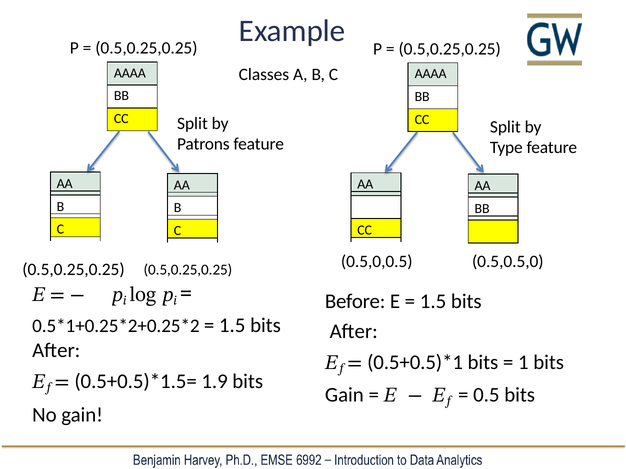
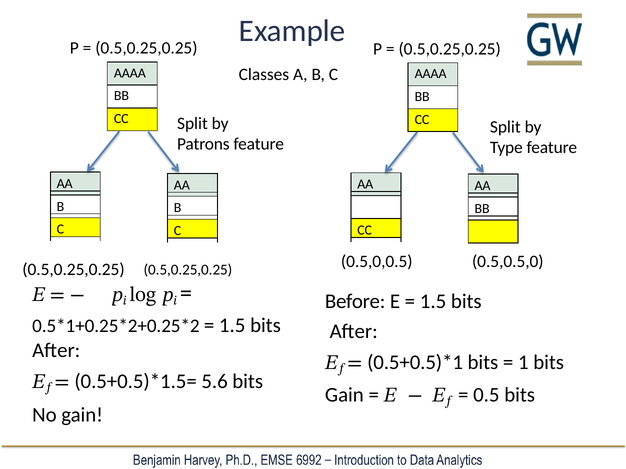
1.9: 1.9 -> 5.6
